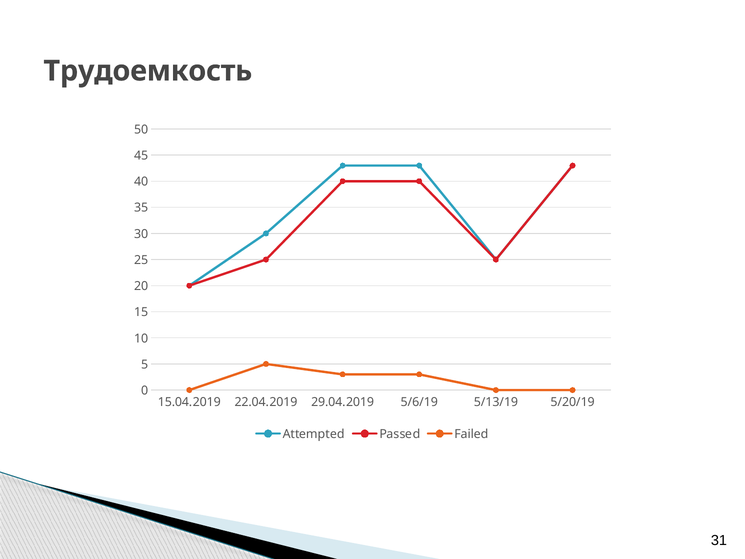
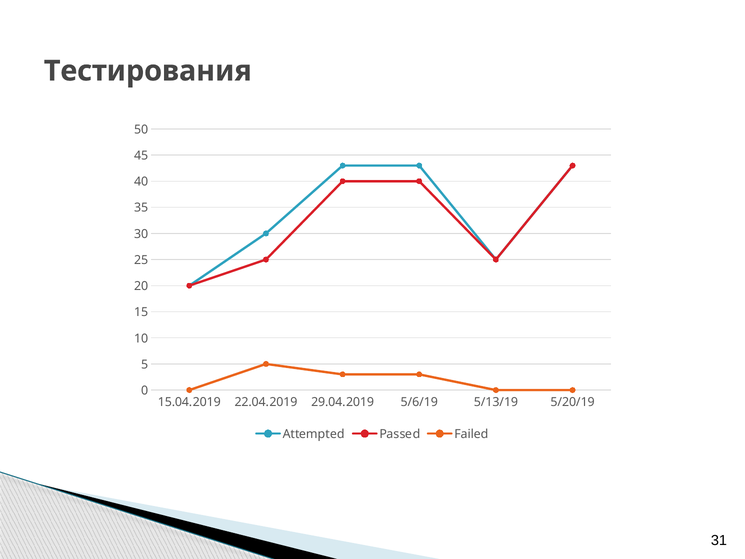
Трудоемкость: Трудоемкость -> Тестирования
